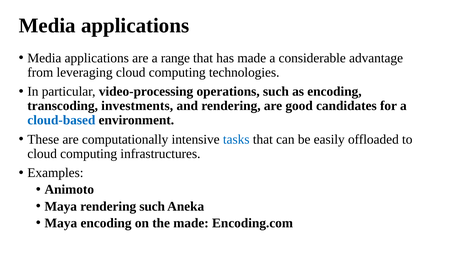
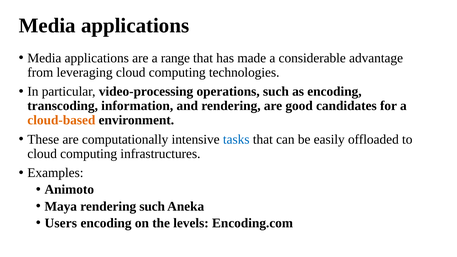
investments: investments -> information
cloud-based colour: blue -> orange
Maya at (61, 223): Maya -> Users
the made: made -> levels
